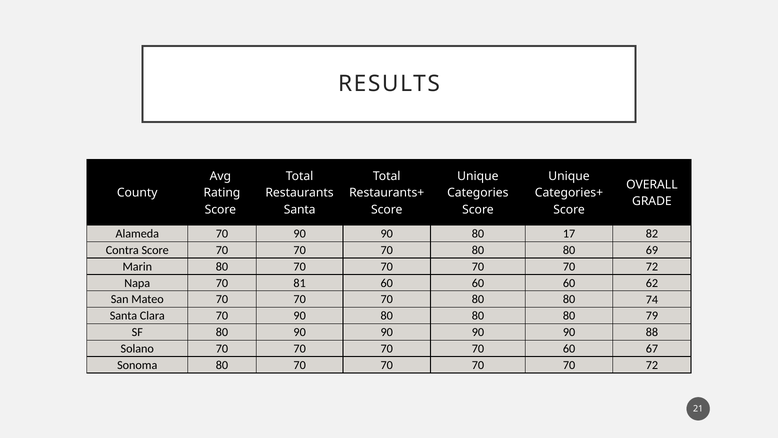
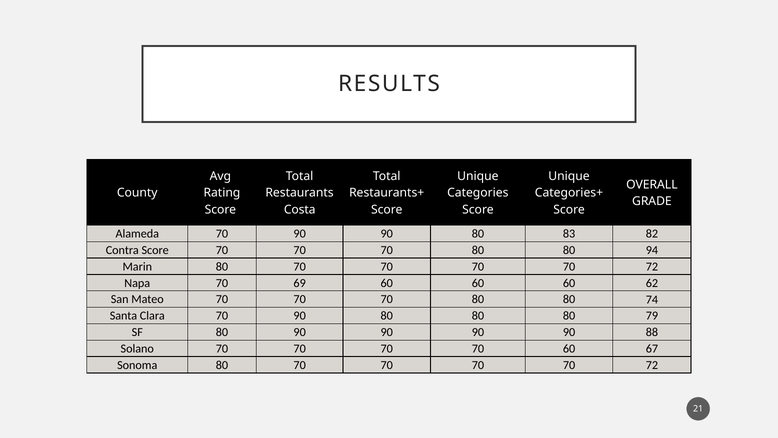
Santa at (300, 209): Santa -> Costa
17: 17 -> 83
69: 69 -> 94
81: 81 -> 69
